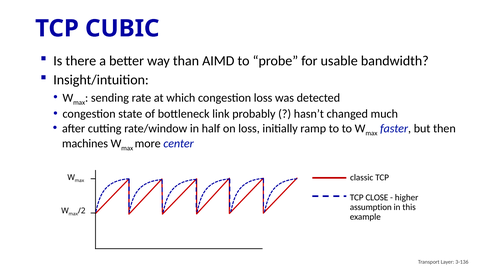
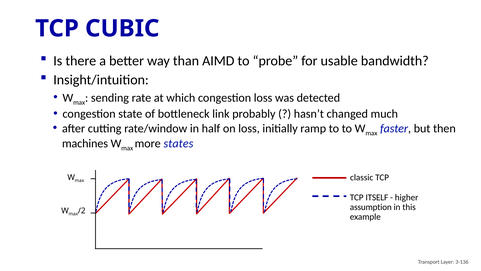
center: center -> states
CLOSE: CLOSE -> ITSELF
